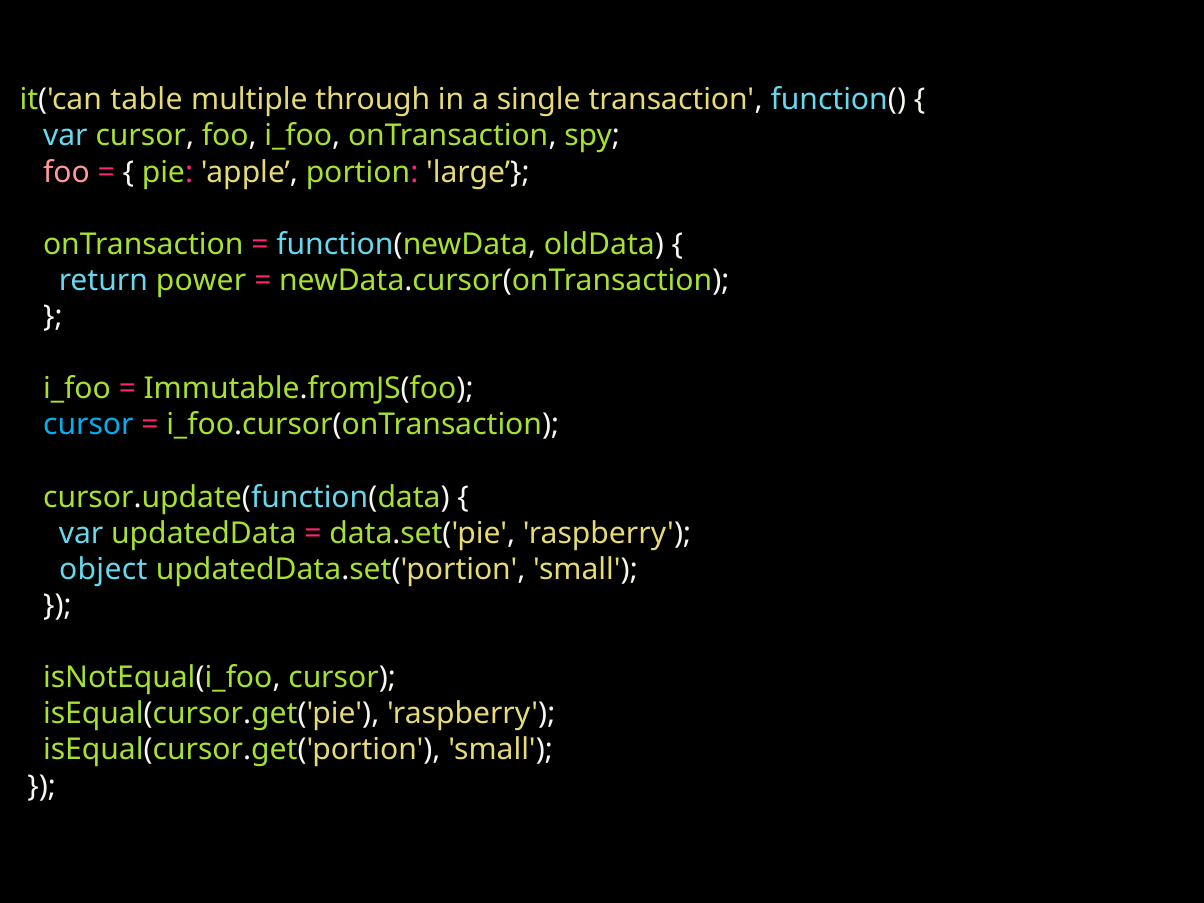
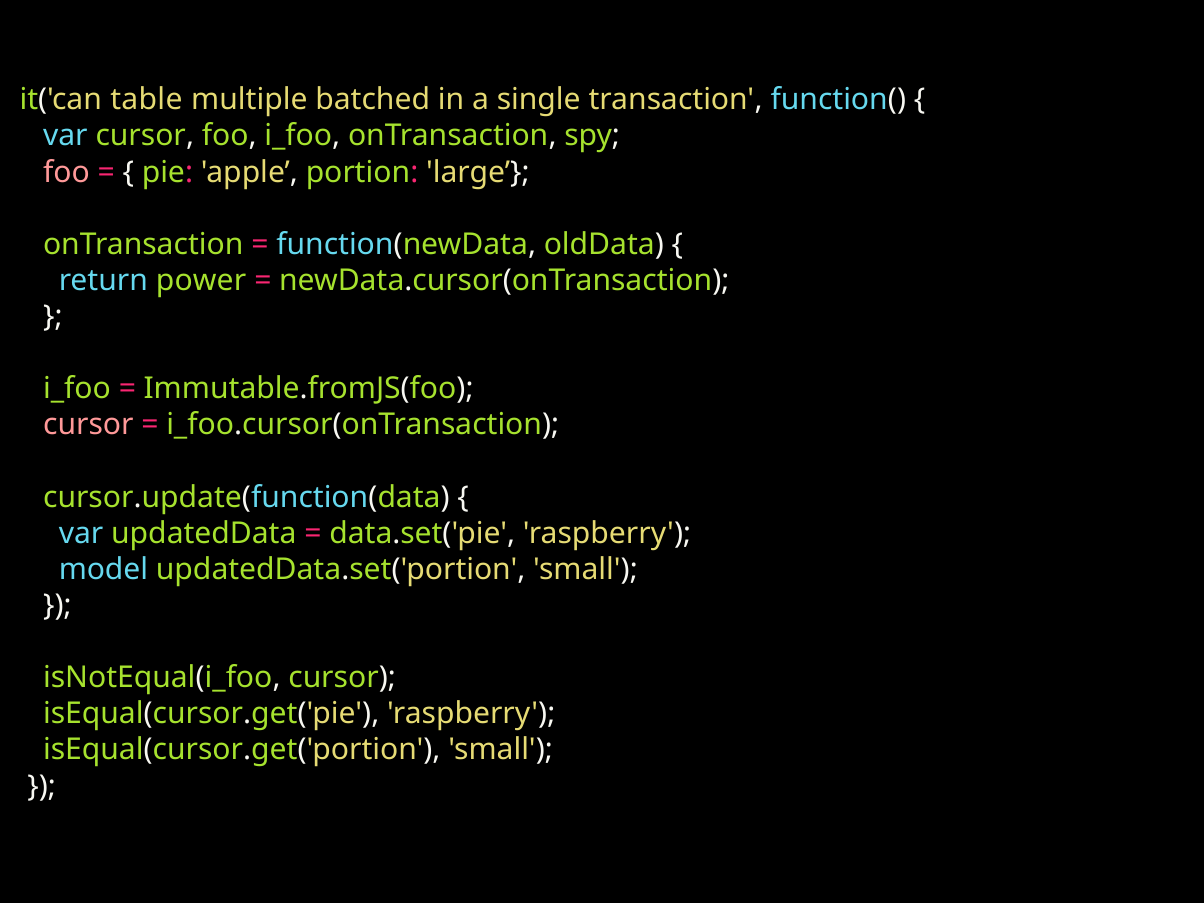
through: through -> batched
cursor at (88, 425) colour: light blue -> pink
object: object -> model
